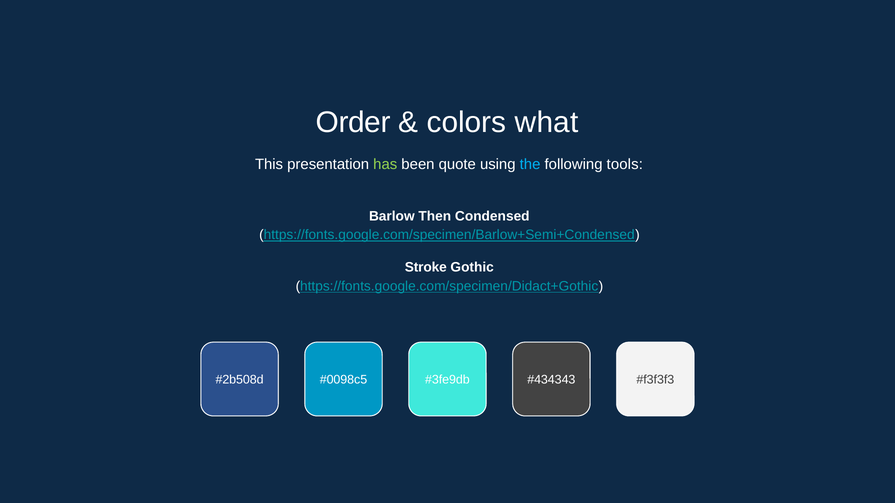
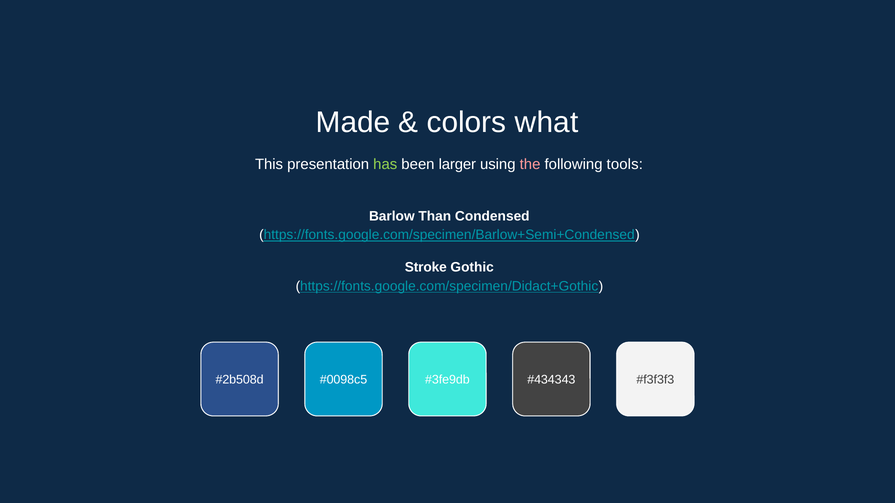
Order: Order -> Made
quote: quote -> larger
the colour: light blue -> pink
Then: Then -> Than
